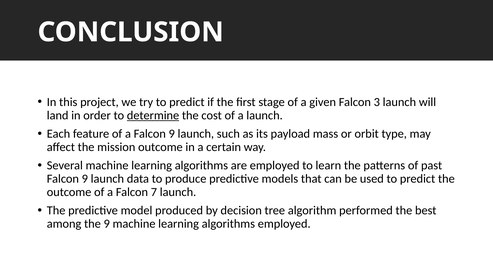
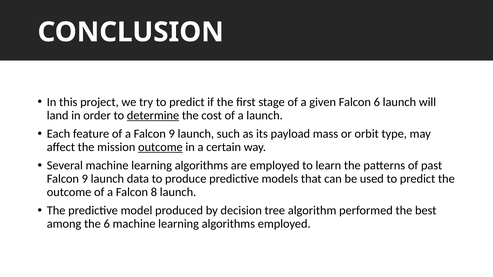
Falcon 3: 3 -> 6
outcome at (160, 147) underline: none -> present
7: 7 -> 8
the 9: 9 -> 6
